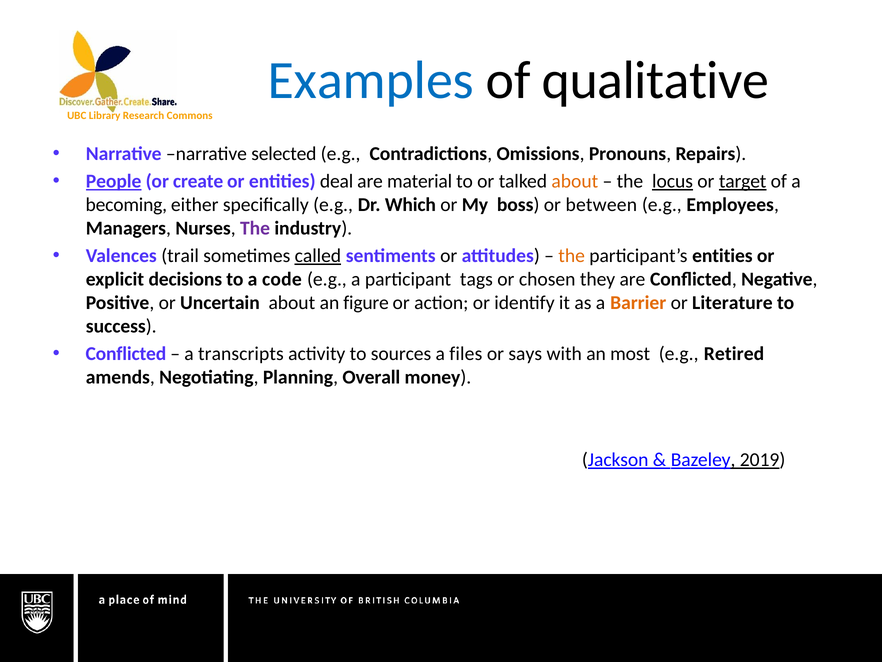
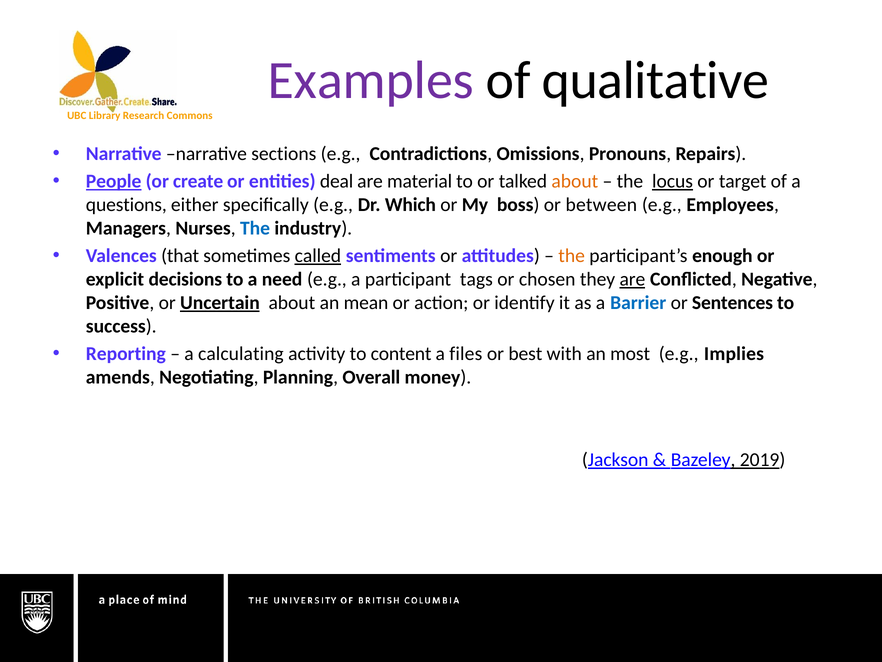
Examples colour: blue -> purple
selected: selected -> sections
target underline: present -> none
becoming: becoming -> questions
The at (255, 228) colour: purple -> blue
trail: trail -> that
participant’s entities: entities -> enough
code: code -> need
are at (632, 279) underline: none -> present
Uncertain underline: none -> present
figure: figure -> mean
Barrier colour: orange -> blue
Literature: Literature -> Sentences
Conflicted at (126, 354): Conflicted -> Reporting
transcripts: transcripts -> calculating
sources: sources -> content
says: says -> best
Retired: Retired -> Implies
